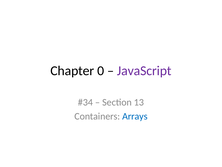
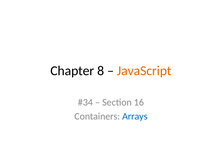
0: 0 -> 8
JavaScript colour: purple -> orange
13: 13 -> 16
